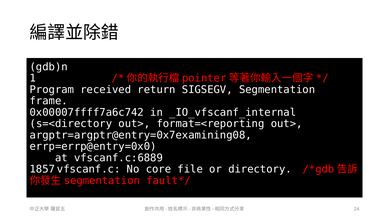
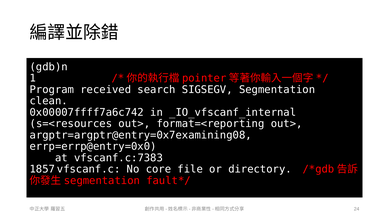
return: return -> search
frame: frame -> clean
s=<directory: s=<directory -> s=<resources
vfscanf.c:6889: vfscanf.c:6889 -> vfscanf.c:7383
